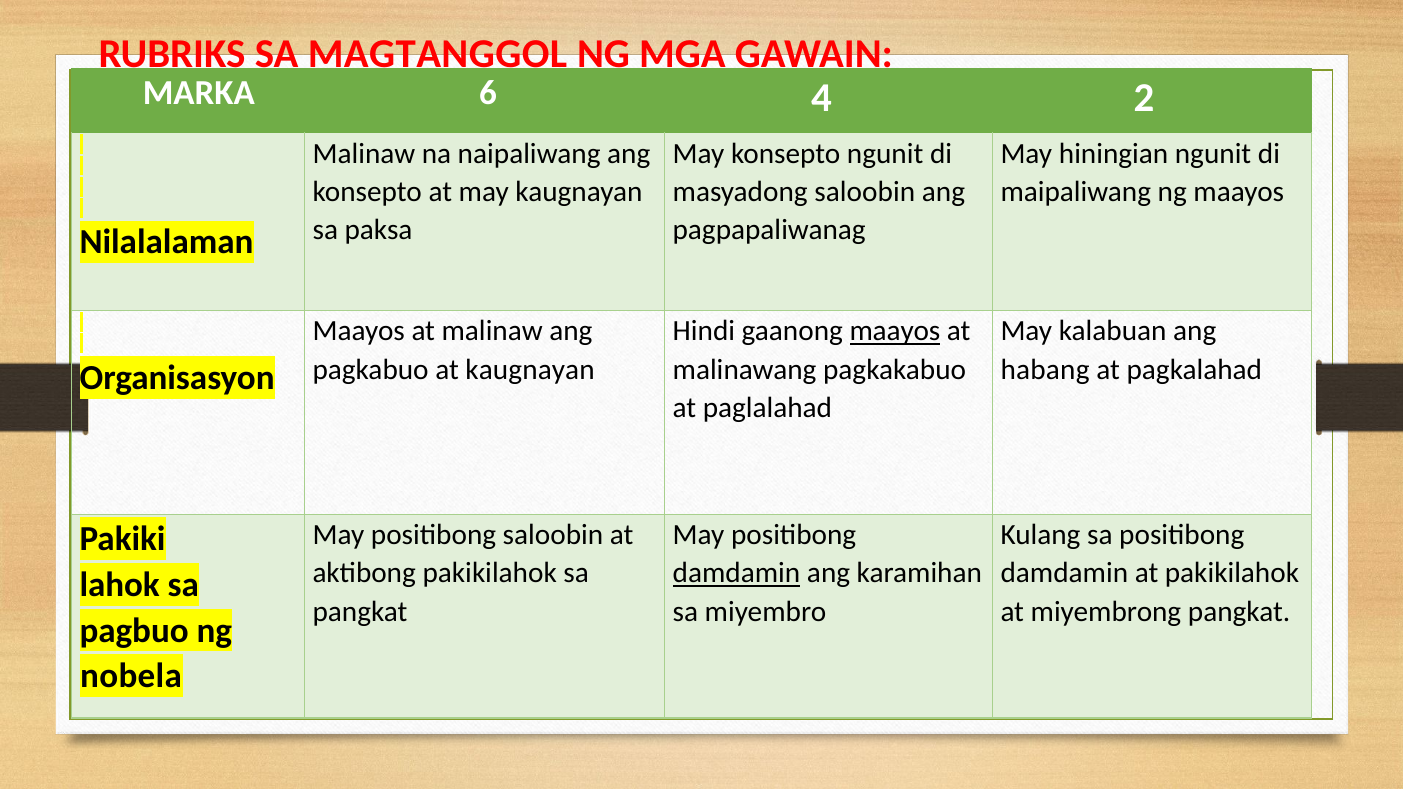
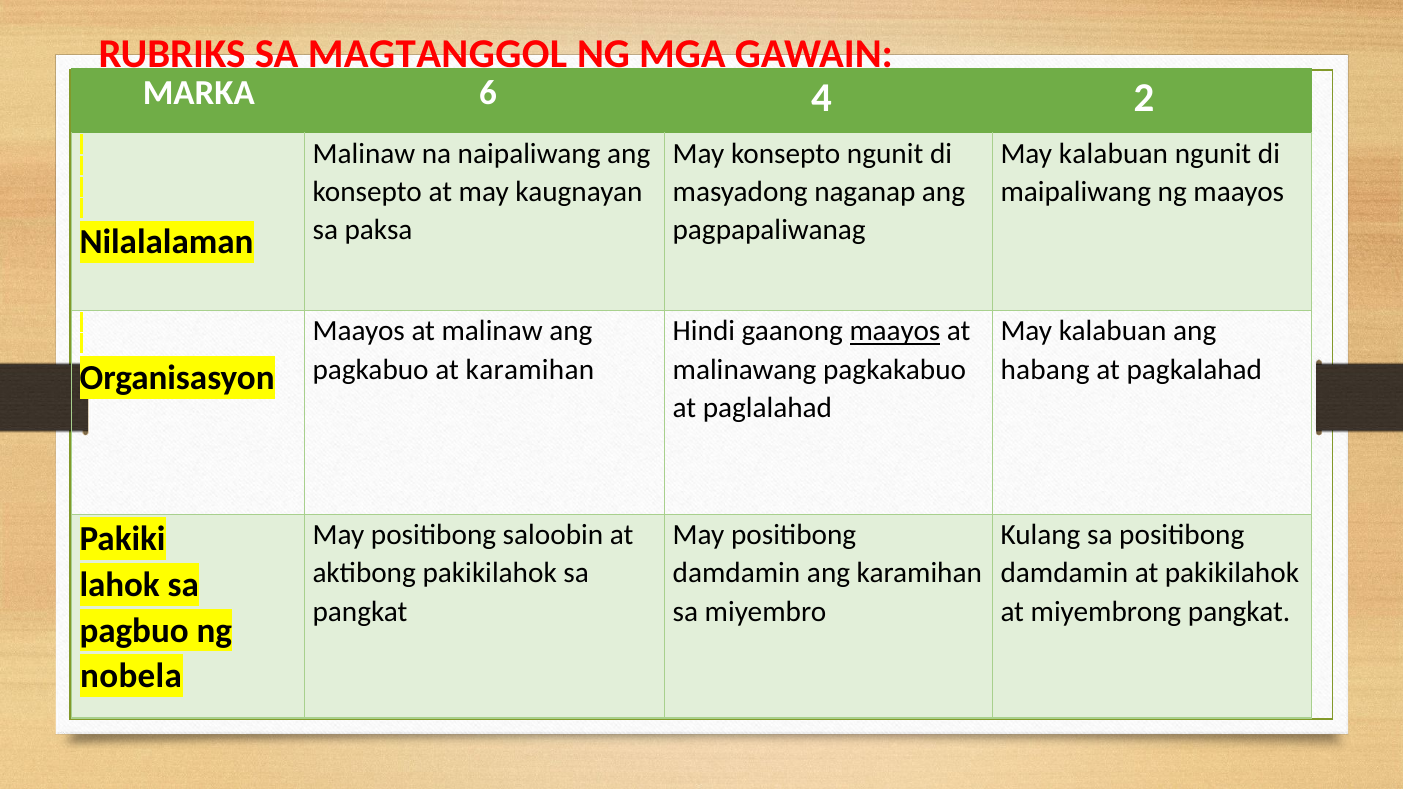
hiningian at (1114, 154): hiningian -> kalabuan
masyadong saloobin: saloobin -> naganap
at kaugnayan: kaugnayan -> karamihan
damdamin at (736, 573) underline: present -> none
